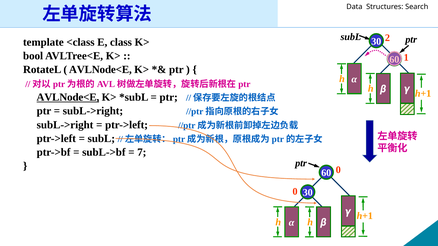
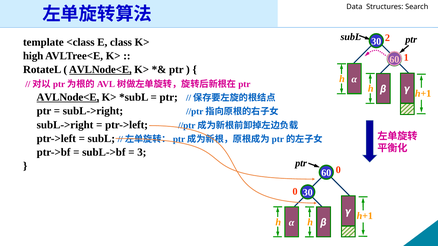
bool: bool -> high
AVLNode<E at (100, 70) underline: none -> present
7: 7 -> 3
